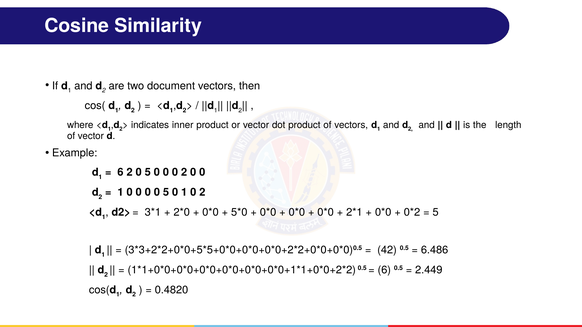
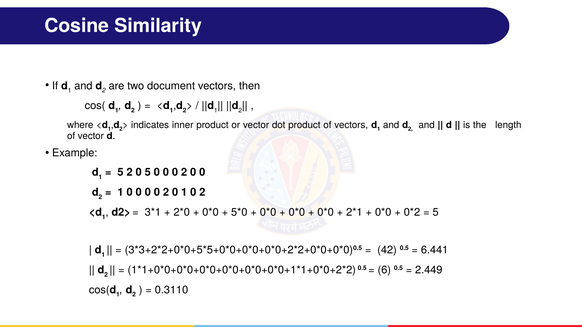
6 at (120, 173): 6 -> 5
5 at (166, 192): 5 -> 2
6.486: 6.486 -> 6.441
0.4820: 0.4820 -> 0.3110
